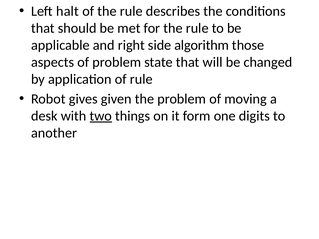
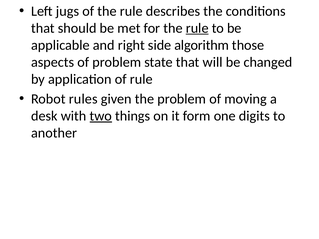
halt: halt -> jugs
rule at (197, 28) underline: none -> present
gives: gives -> rules
